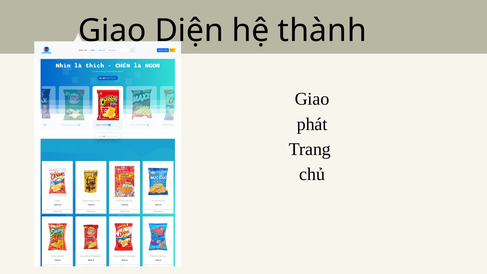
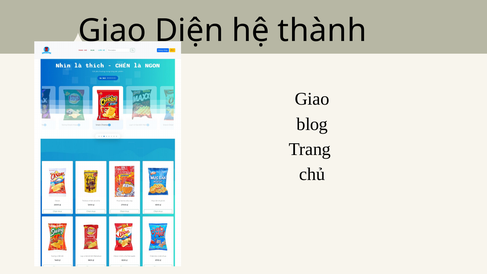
phát: phát -> blog
